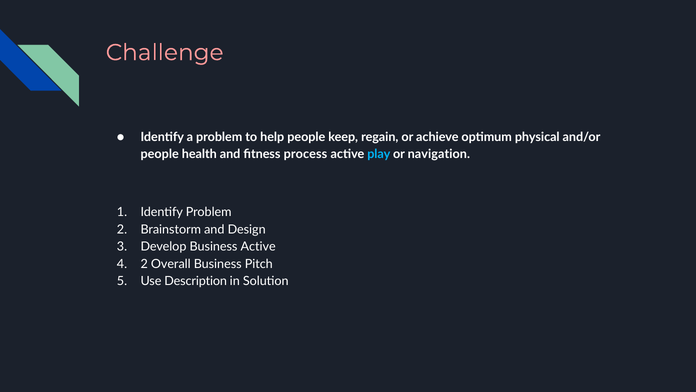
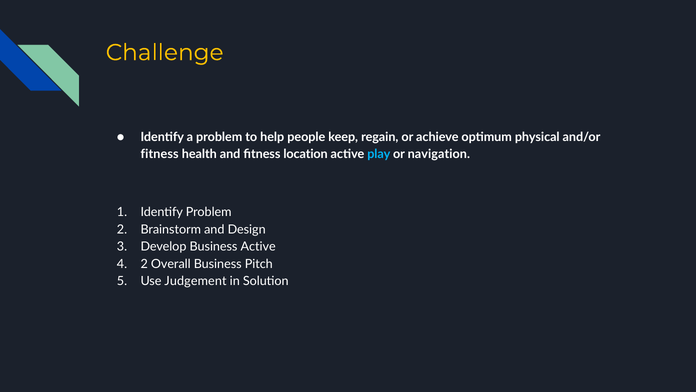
Challenge colour: pink -> yellow
people at (160, 154): people -> fitness
process: process -> location
Description: Description -> Judgement
